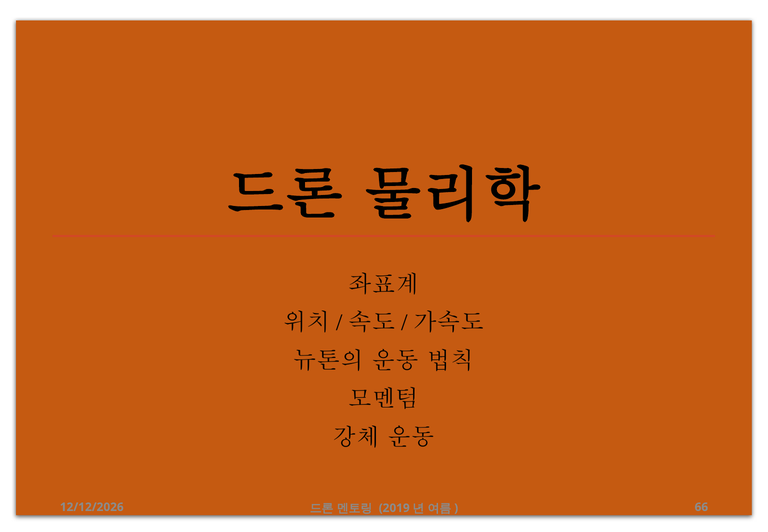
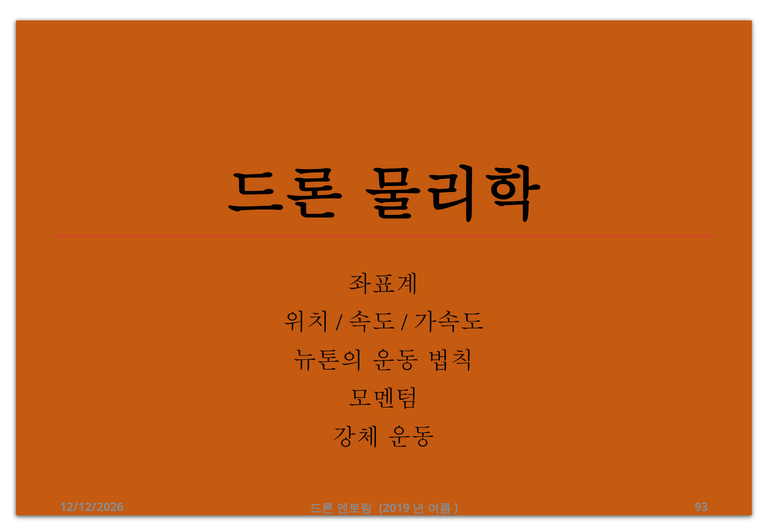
66: 66 -> 93
